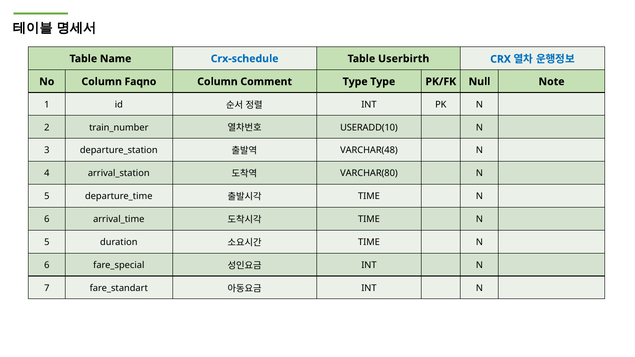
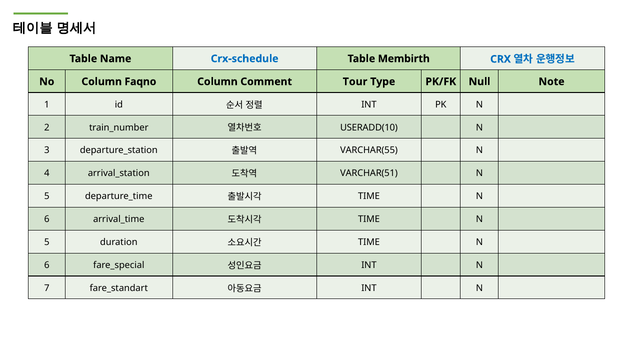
Userbirth: Userbirth -> Membirth
Comment Type: Type -> Tour
VARCHAR(48: VARCHAR(48 -> VARCHAR(55
VARCHAR(80: VARCHAR(80 -> VARCHAR(51
